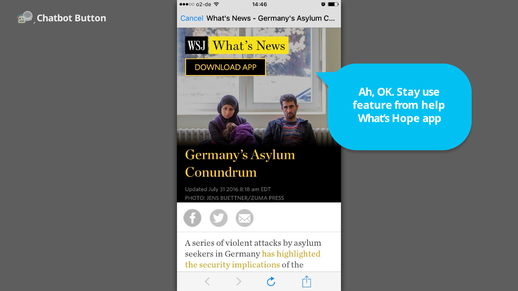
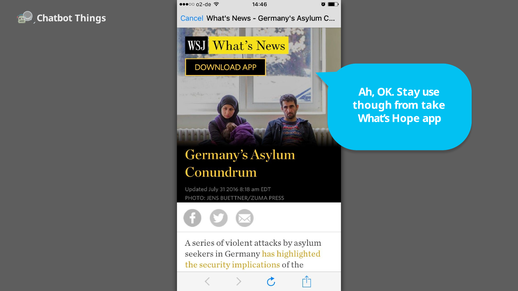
Button: Button -> Things
feature: feature -> though
help: help -> take
